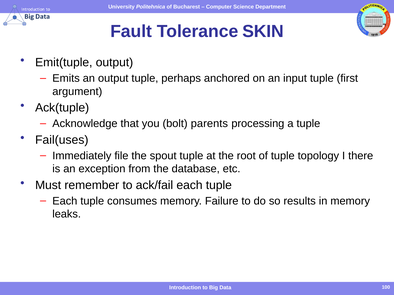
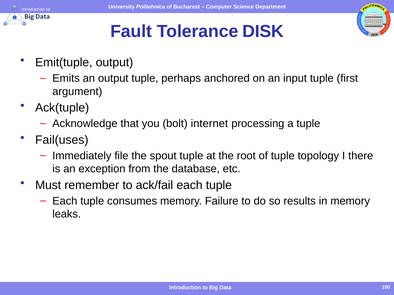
SKIN: SKIN -> DISK
parents: parents -> internet
